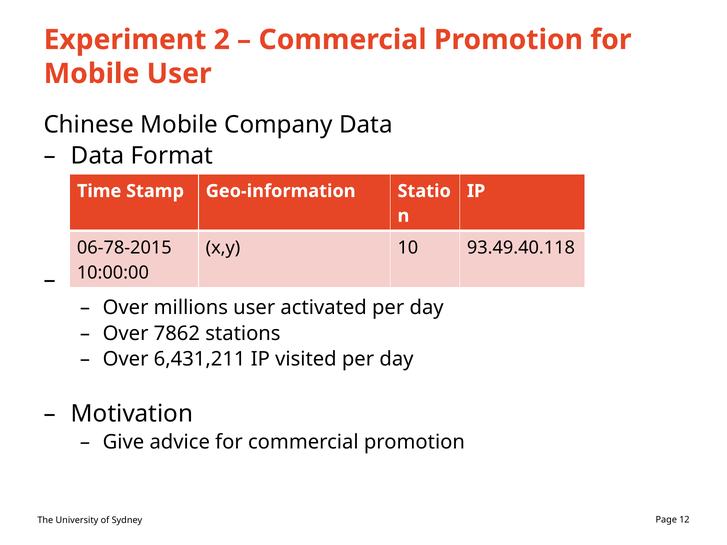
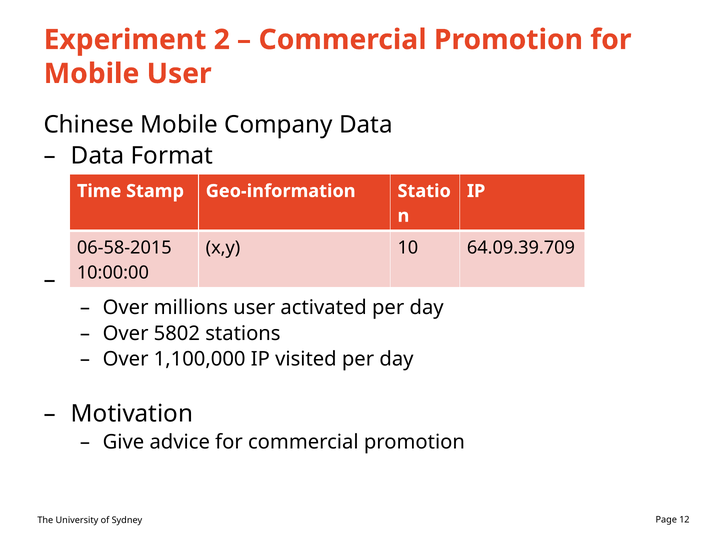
06-78-2015: 06-78-2015 -> 06-58-2015
93.49.40.118: 93.49.40.118 -> 64.09.39.709
7862: 7862 -> 5802
6,431,211: 6,431,211 -> 1,100,000
